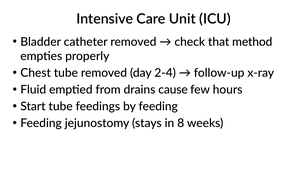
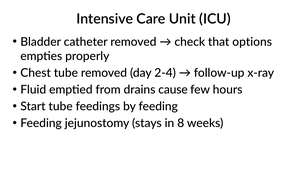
method: method -> options
